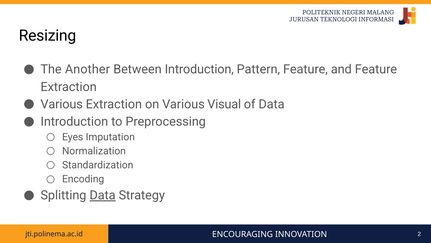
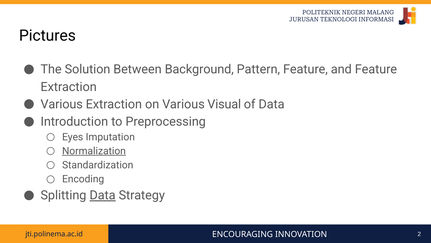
Resizing: Resizing -> Pictures
Another: Another -> Solution
Between Introduction: Introduction -> Background
Normalization underline: none -> present
